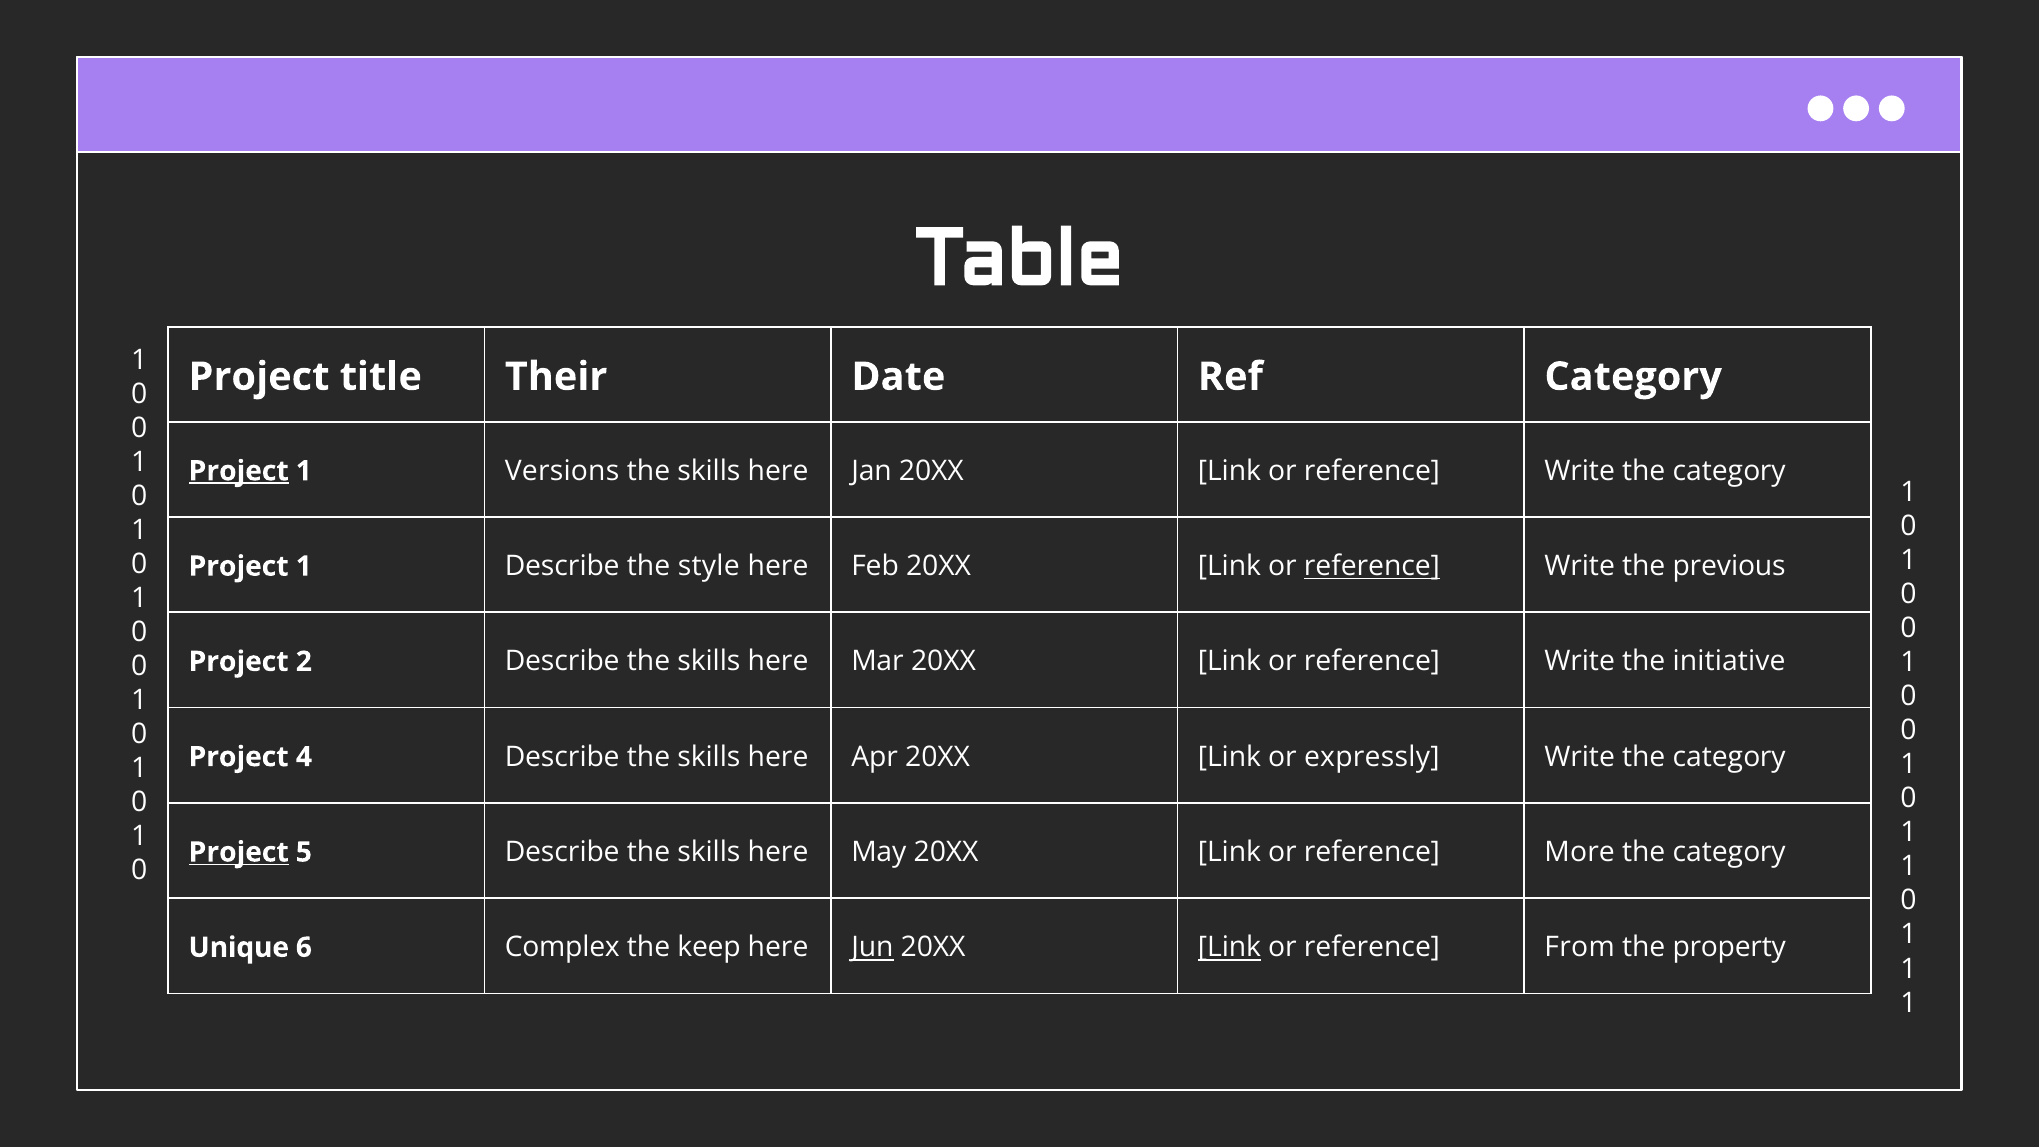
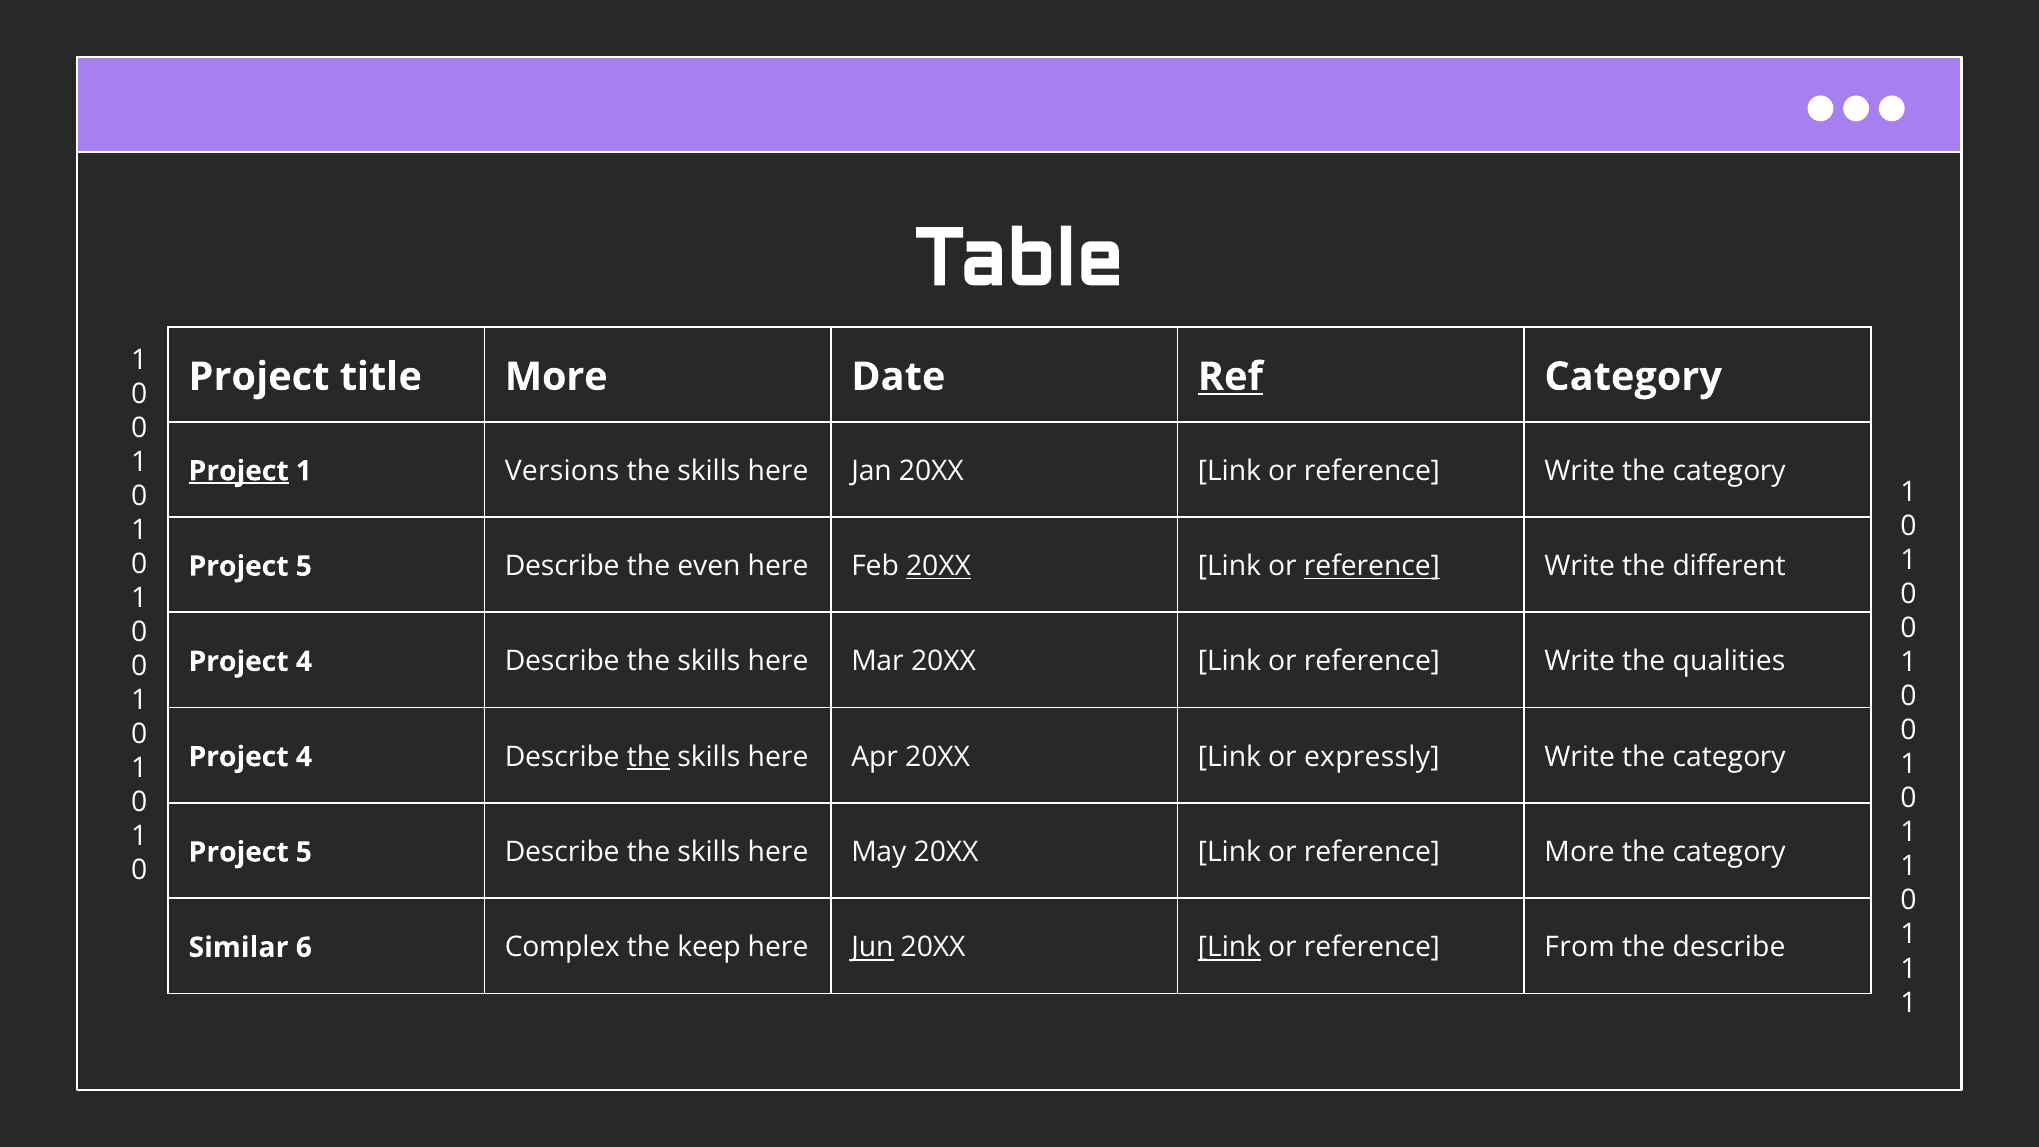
title Their: Their -> More
Ref underline: none -> present
1 at (304, 566): 1 -> 5
style: style -> even
20XX at (939, 566) underline: none -> present
previous: previous -> different
2 at (304, 662): 2 -> 4
initiative: initiative -> qualities
the at (648, 757) underline: none -> present
Project at (239, 852) underline: present -> none
Unique: Unique -> Similar
the property: property -> describe
